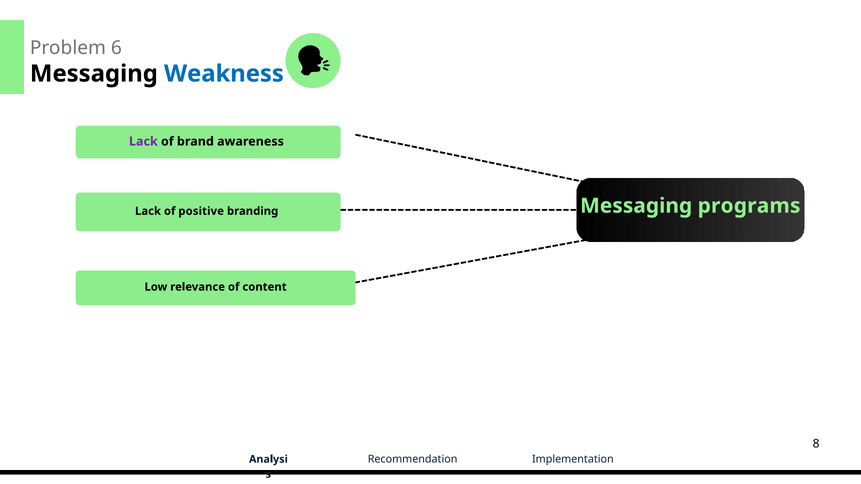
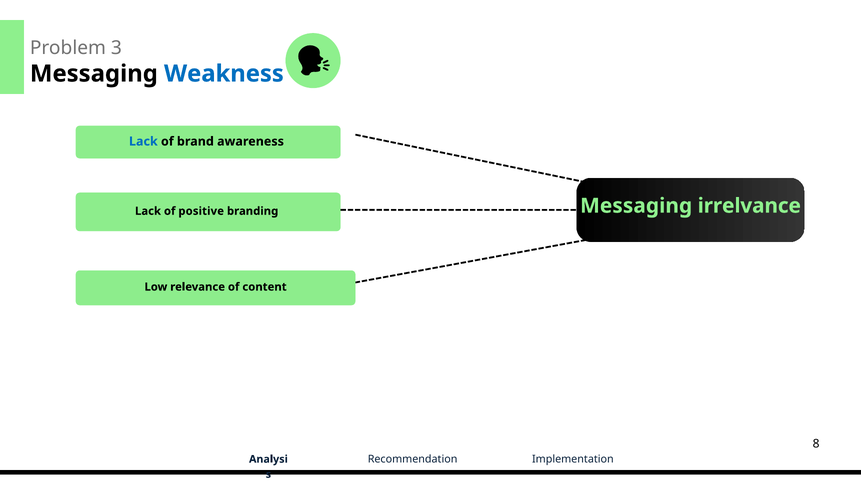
6: 6 -> 3
Lack at (143, 142) colour: purple -> blue
programs: programs -> irrelvance
